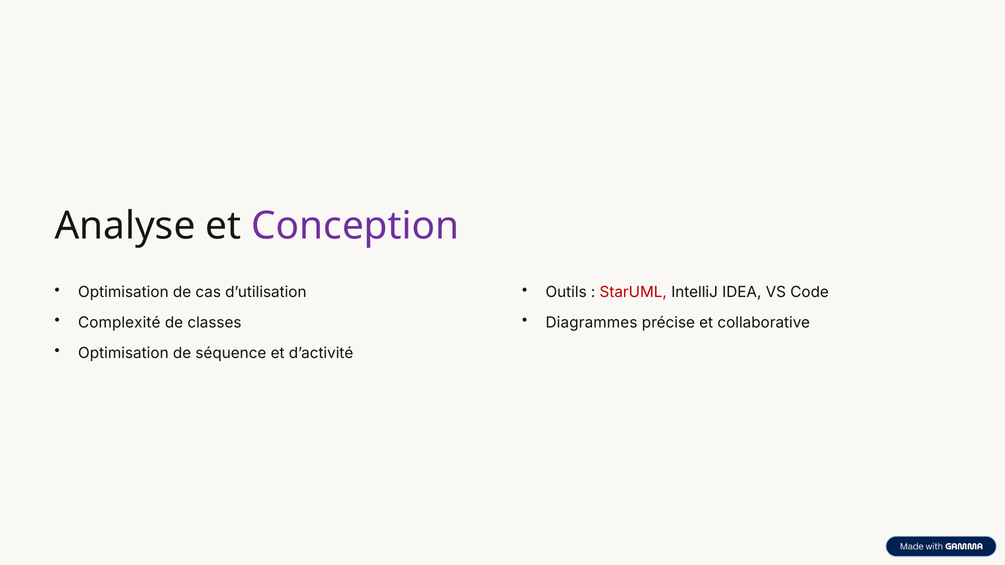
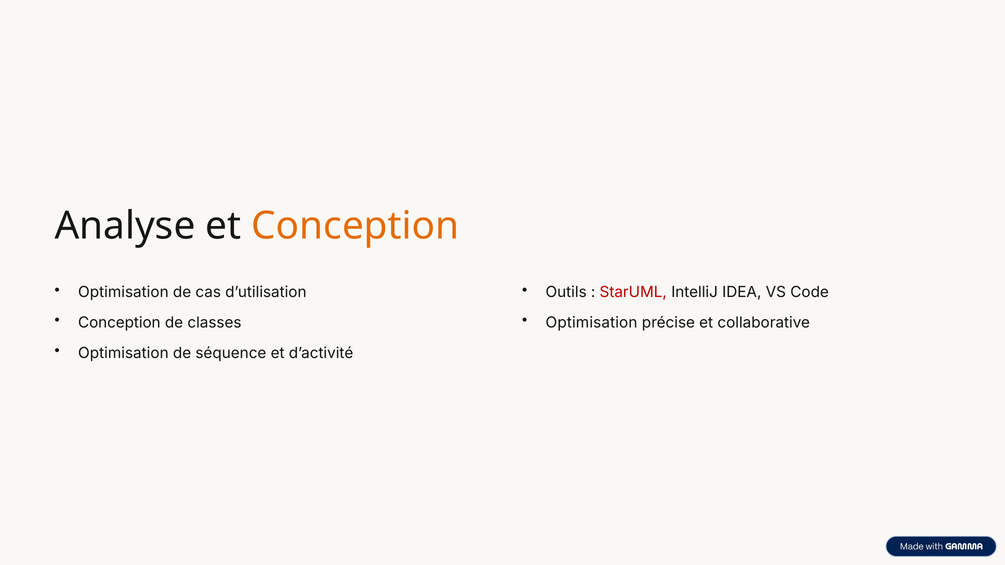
Conception at (355, 226) colour: purple -> orange
Complexité at (119, 323): Complexité -> Conception
Diagrammes at (592, 323): Diagrammes -> Optimisation
